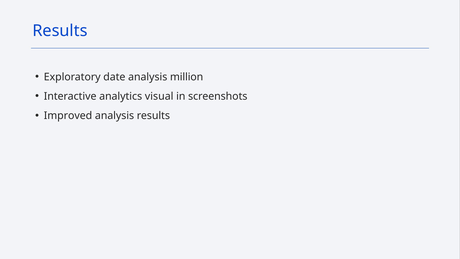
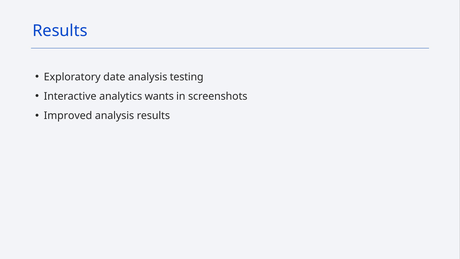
million: million -> testing
visual: visual -> wants
